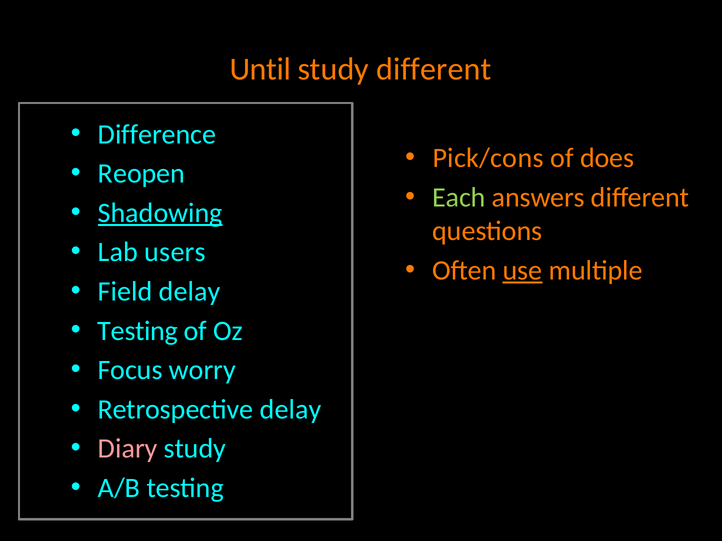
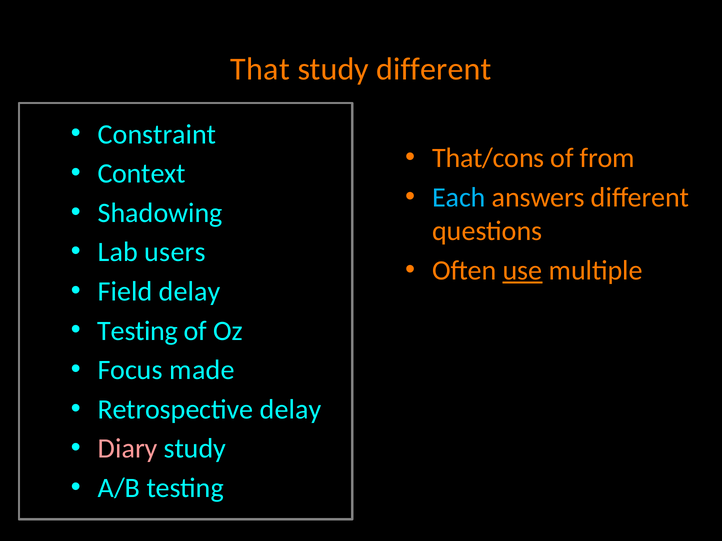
Until: Until -> That
Difference: Difference -> Constraint
Pick/cons: Pick/cons -> That/cons
does: does -> from
Reopen: Reopen -> Context
Each colour: light green -> light blue
Shadowing underline: present -> none
worry: worry -> made
